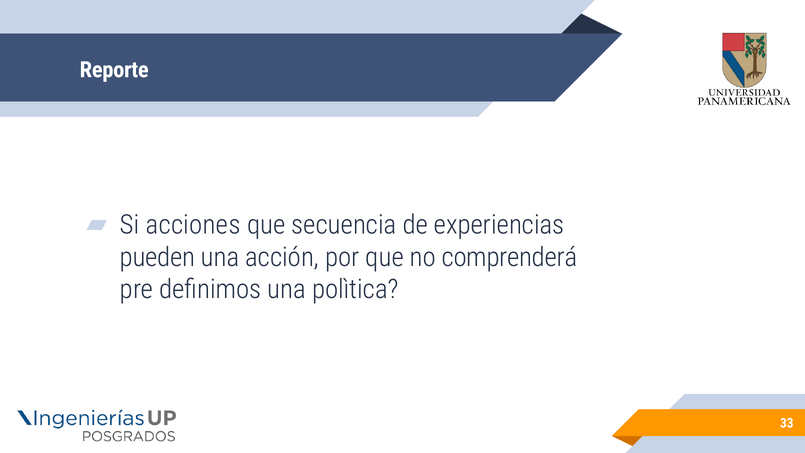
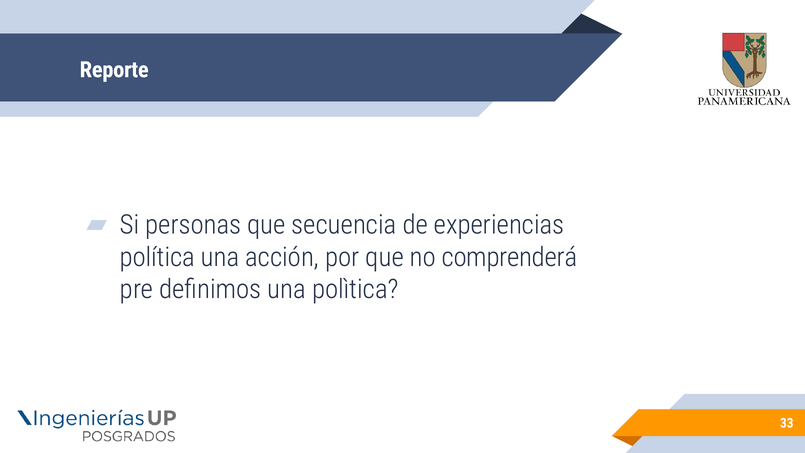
acciones: acciones -> personas
pueden: pueden -> política
